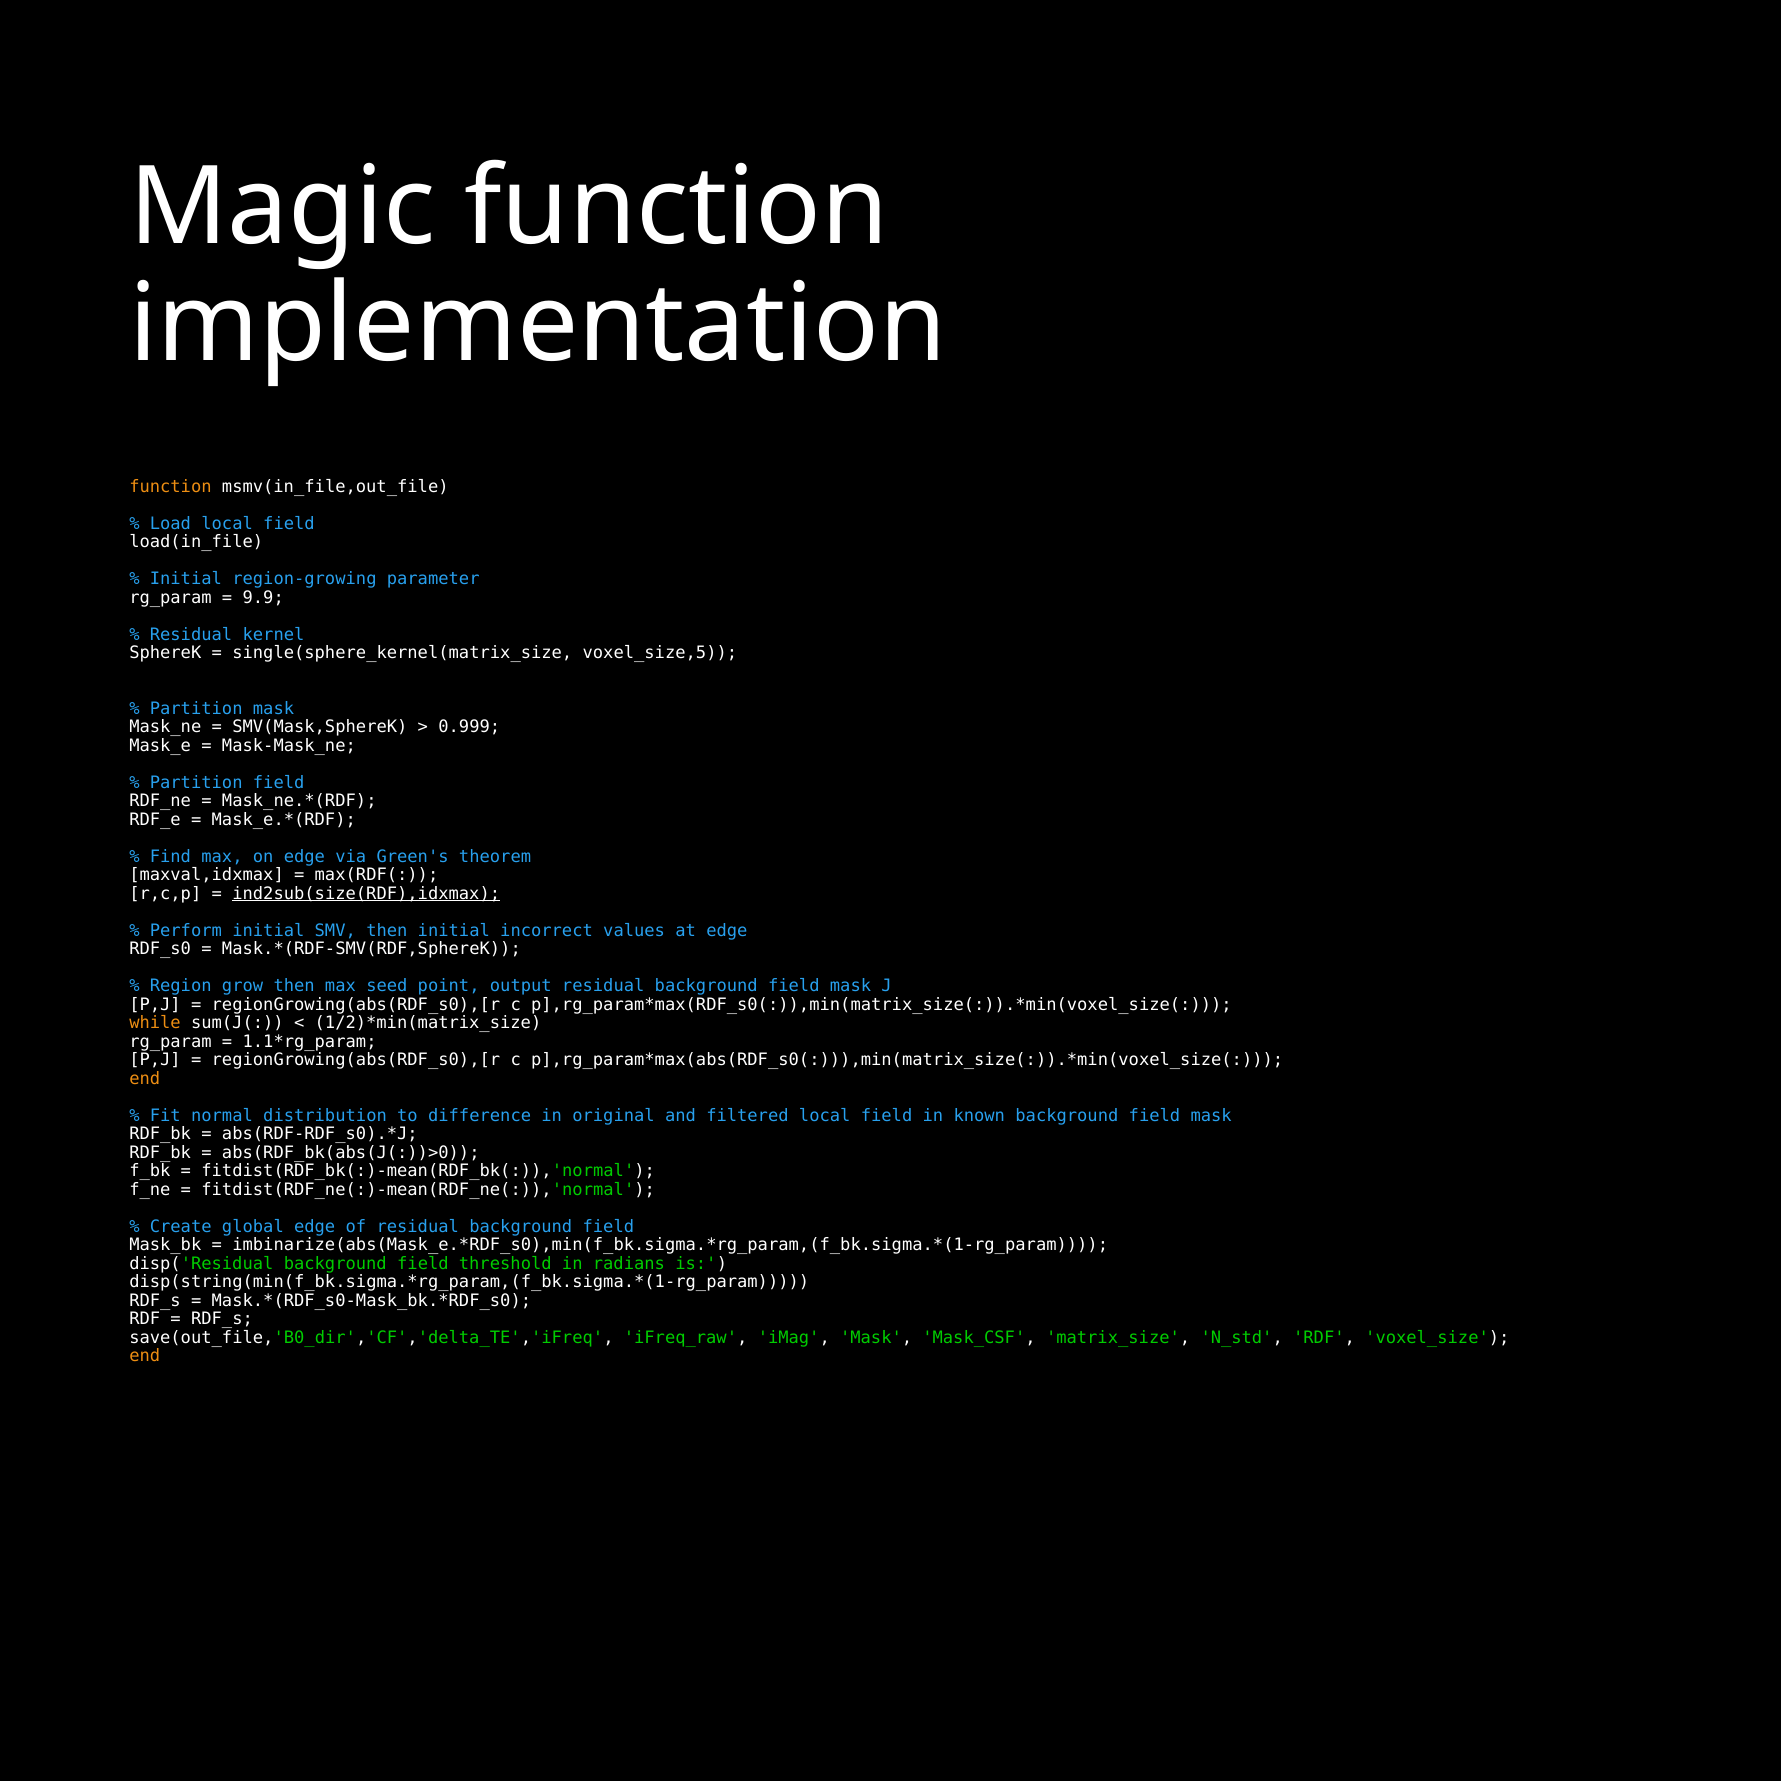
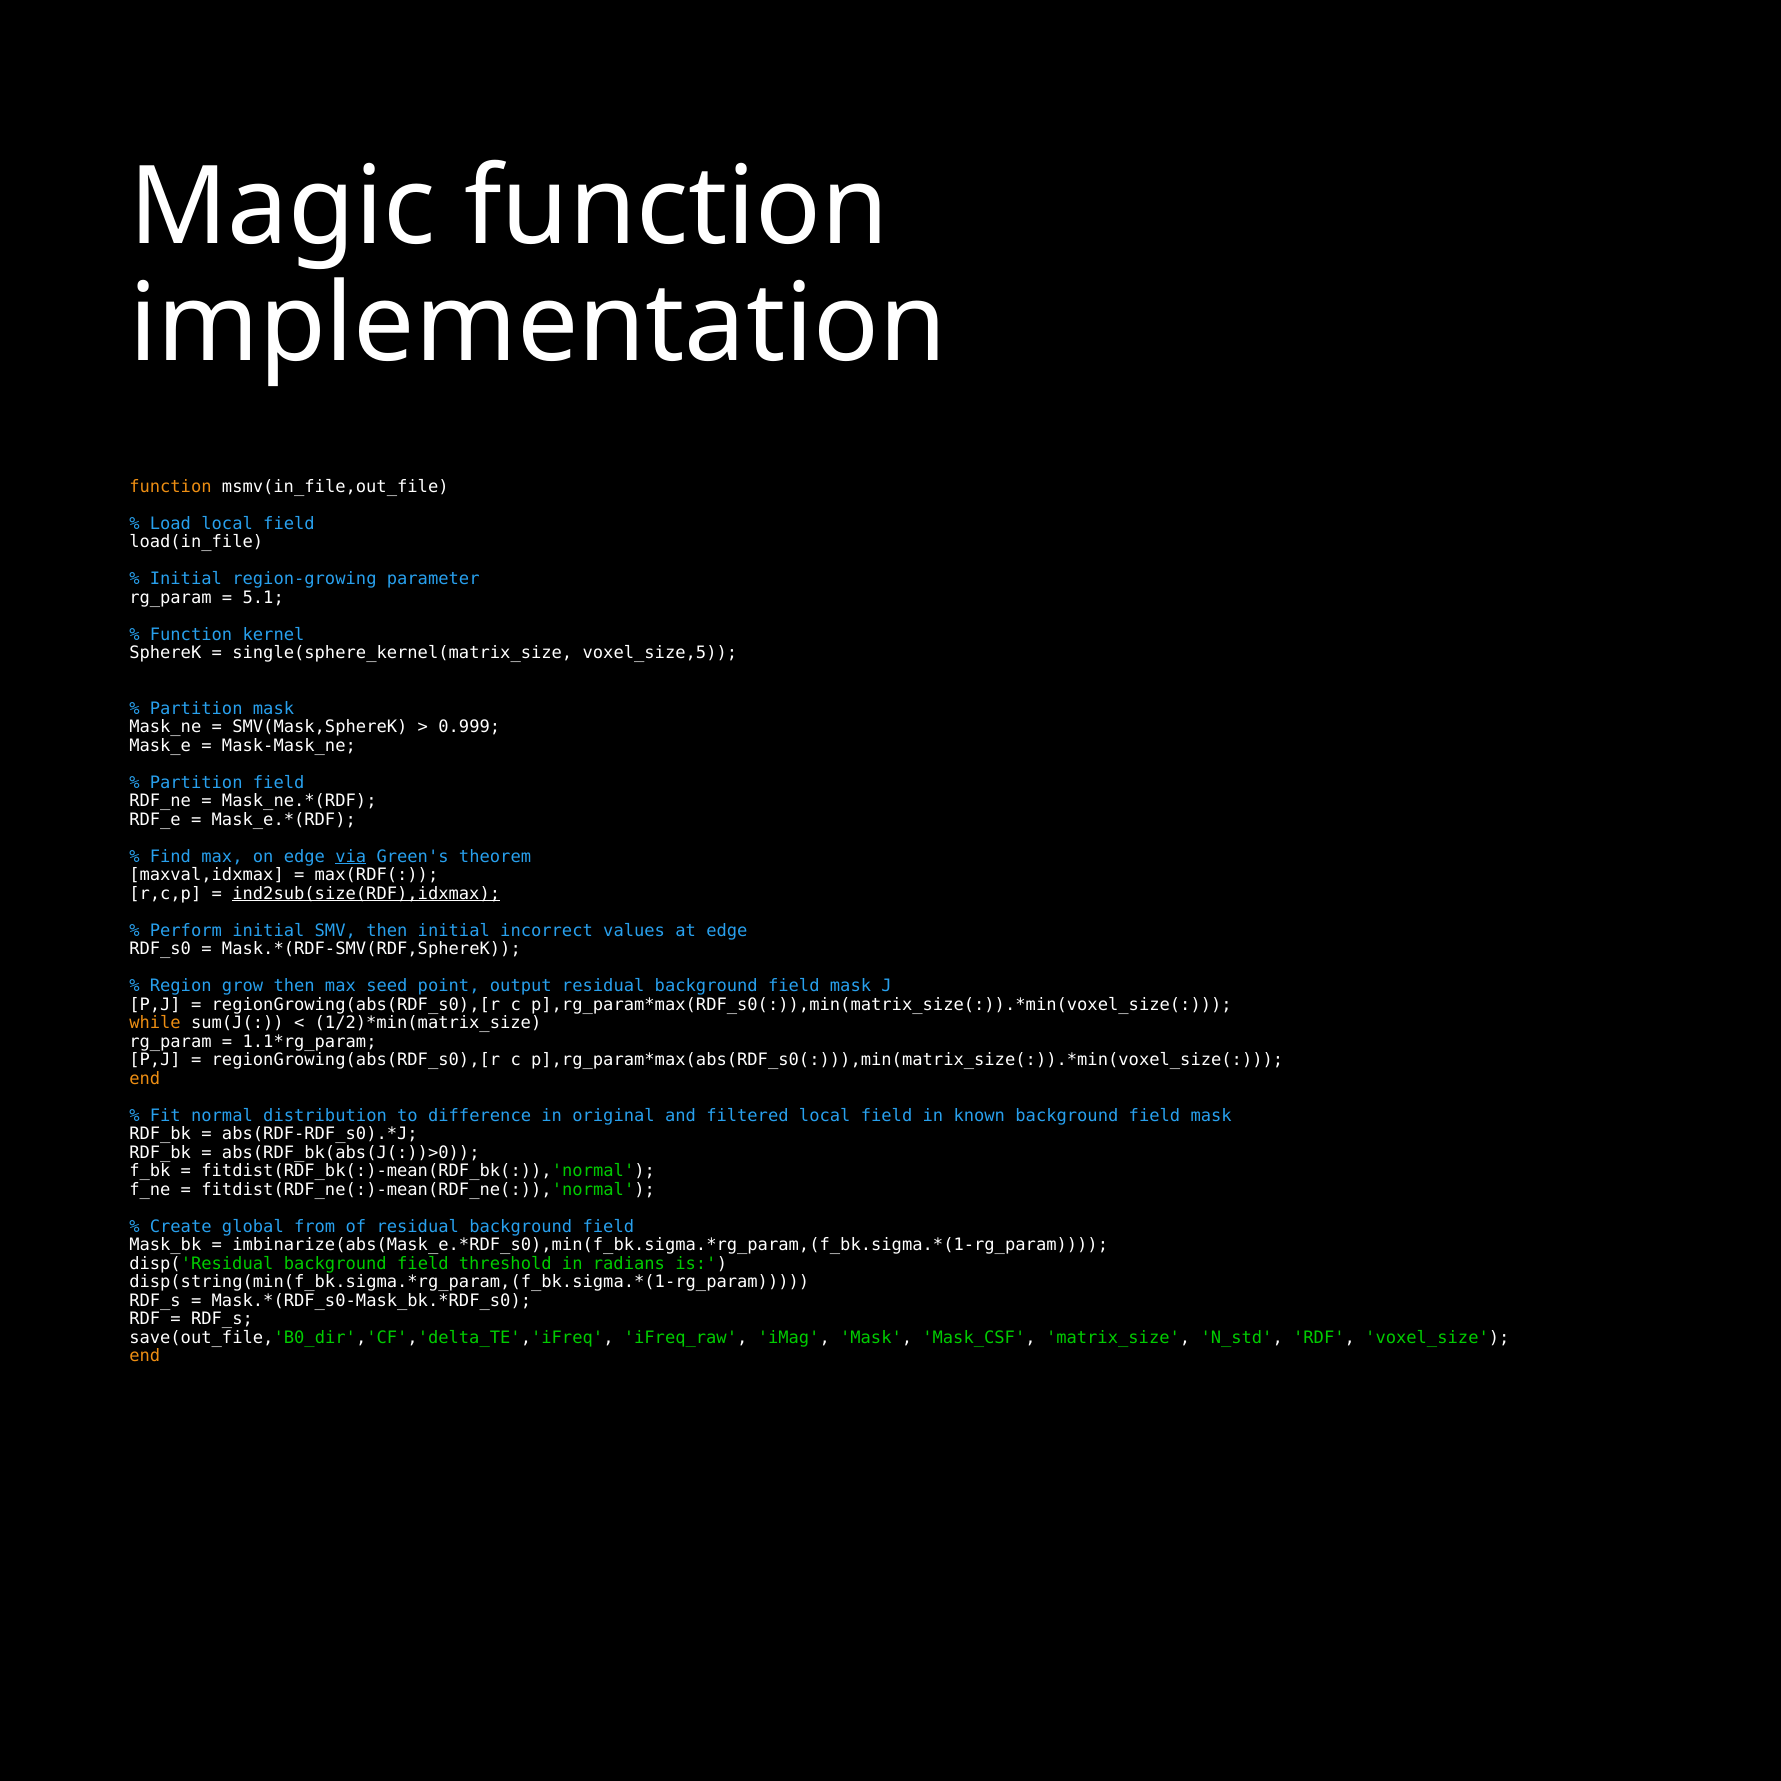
9.9: 9.9 -> 5.1
Residual at (191, 635): Residual -> Function
via underline: none -> present
global edge: edge -> from
